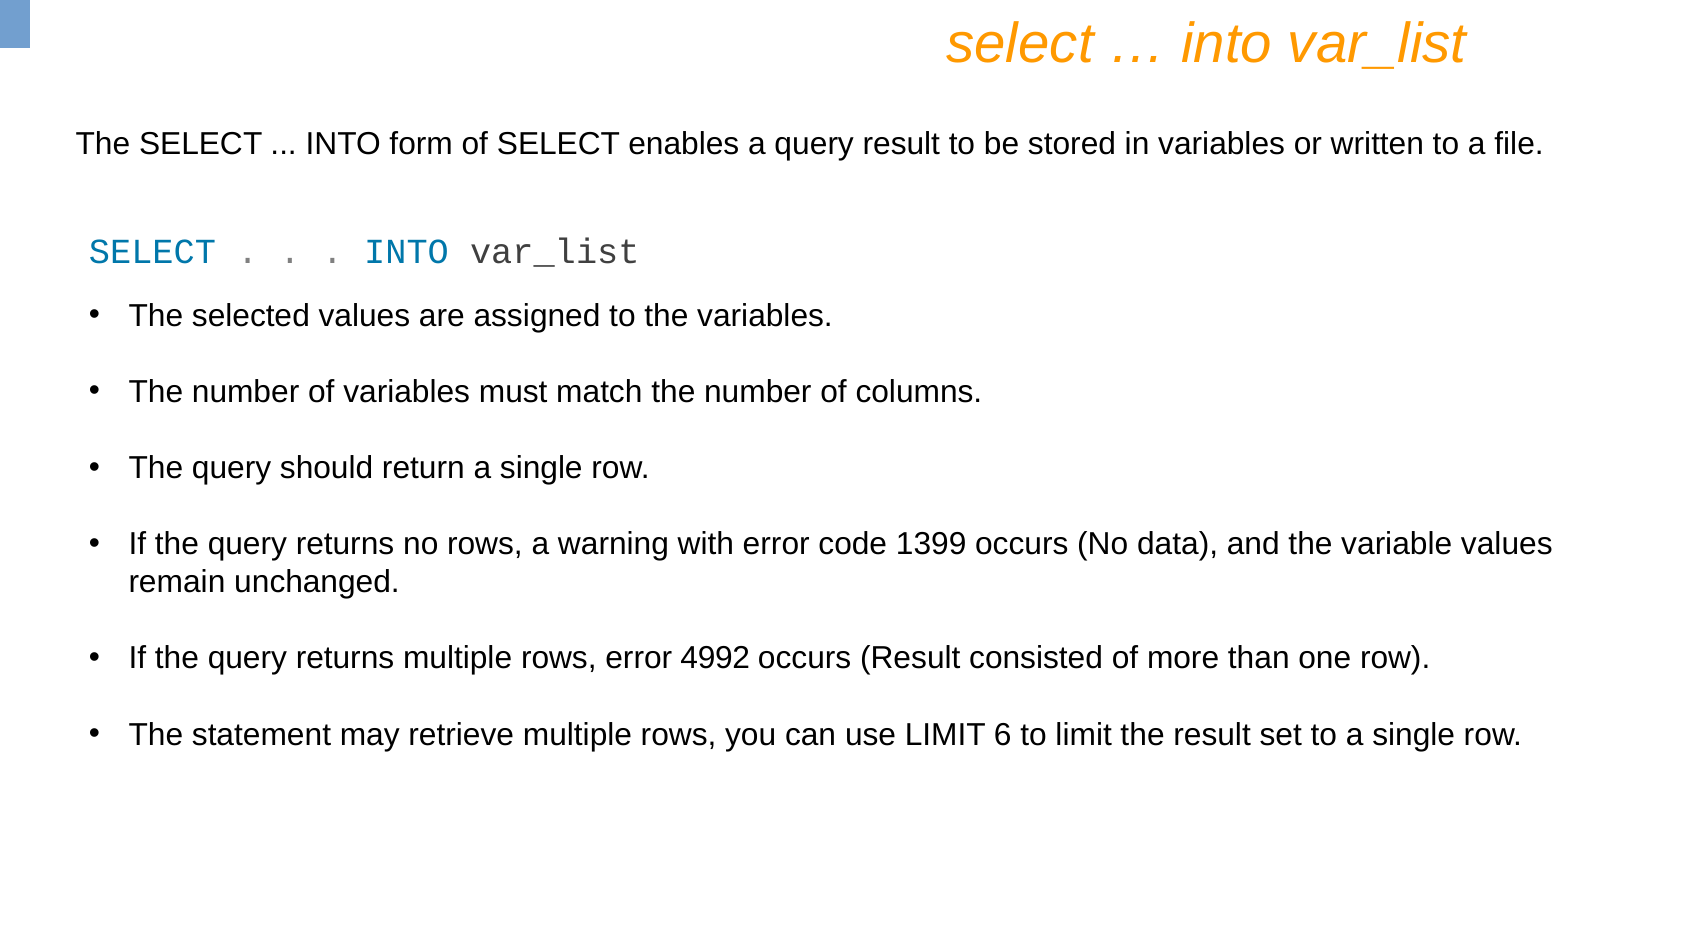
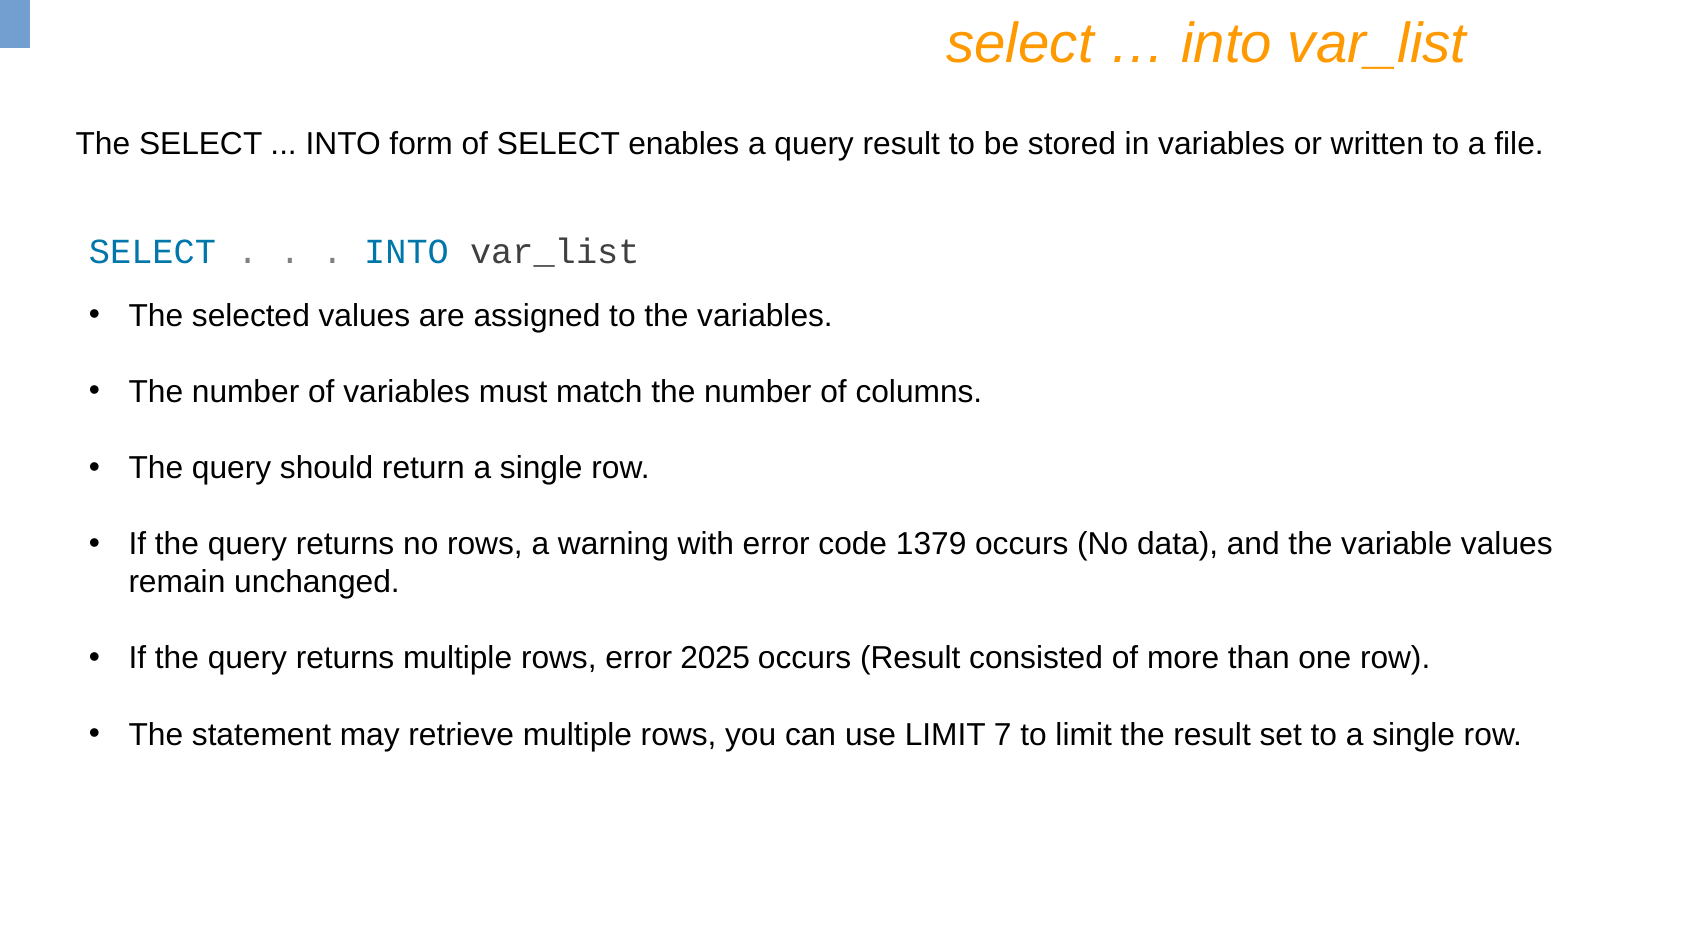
1399: 1399 -> 1379
4992: 4992 -> 2025
6: 6 -> 7
